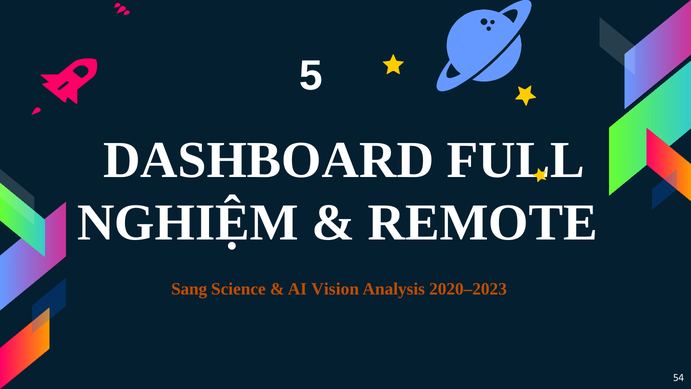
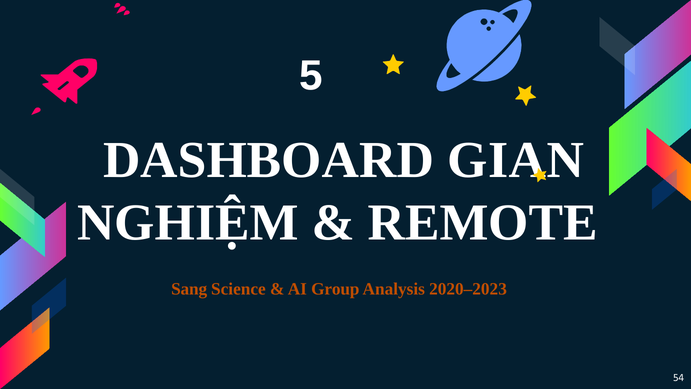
FULL: FULL -> GIAN
Vision: Vision -> Group
